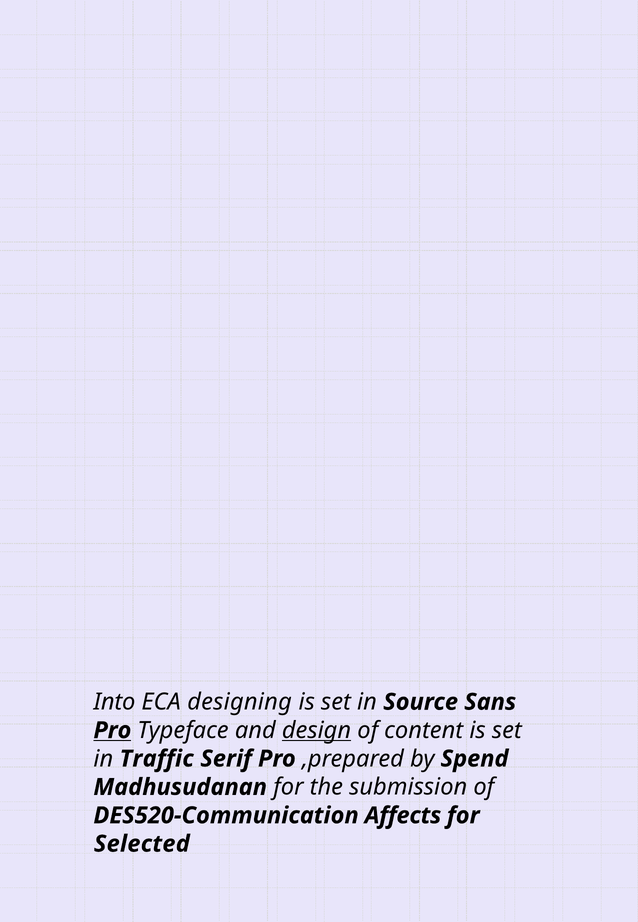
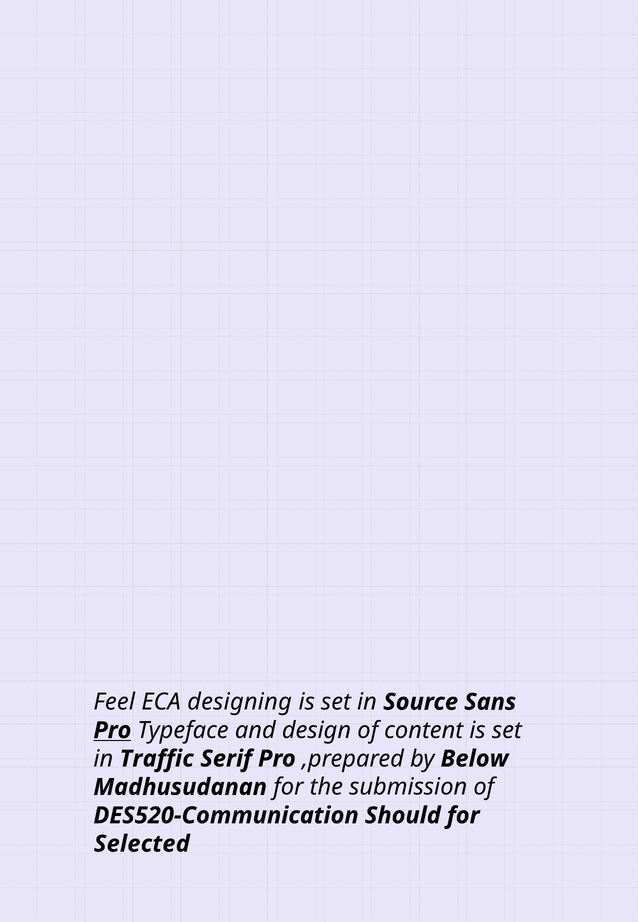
Into: Into -> Feel
design underline: present -> none
Spend: Spend -> Below
Affects: Affects -> Should
